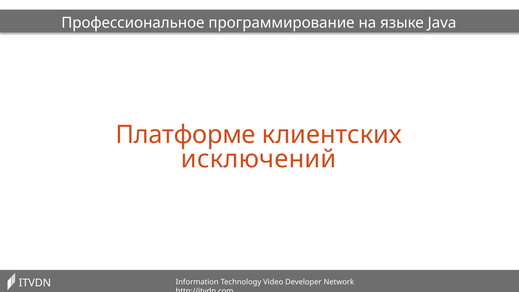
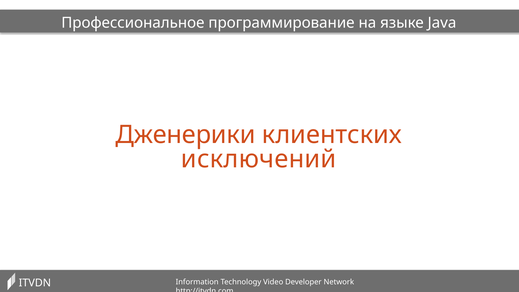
Платформе: Платформе -> Дженерики
